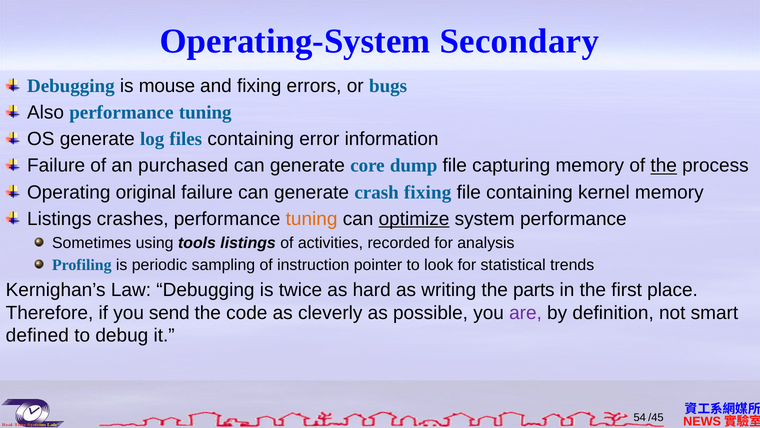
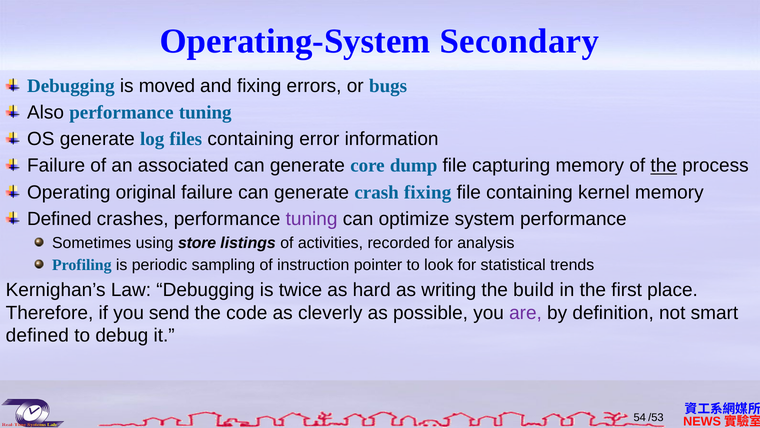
mouse: mouse -> moved
purchased: purchased -> associated
Listings at (59, 219): Listings -> Defined
tuning at (312, 219) colour: orange -> purple
optimize underline: present -> none
tools: tools -> store
parts: parts -> build
/45: /45 -> /53
